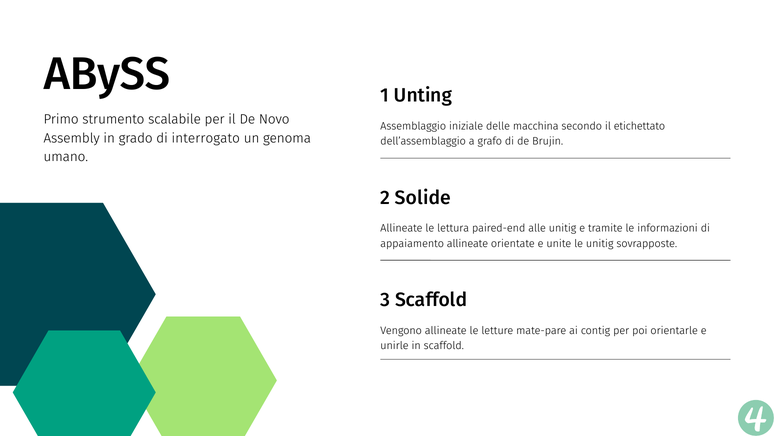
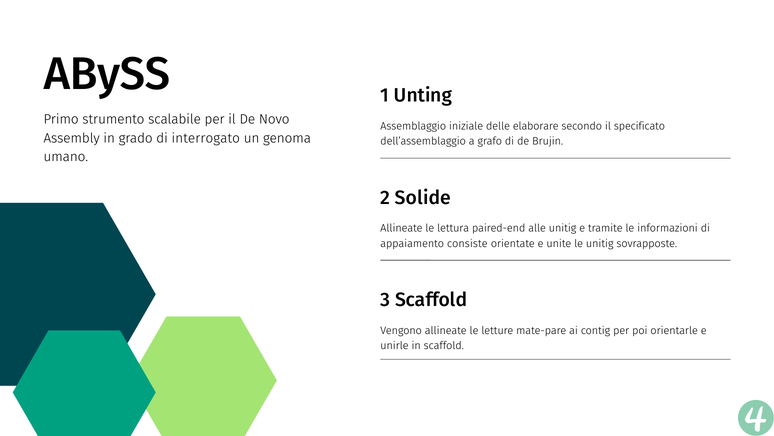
macchina: macchina -> elaborare
etichettato: etichettato -> specificato
appaiamento allineate: allineate -> consiste
